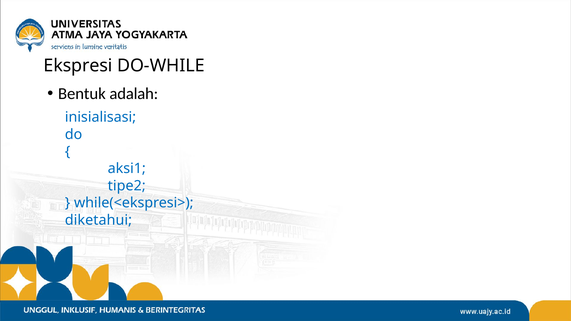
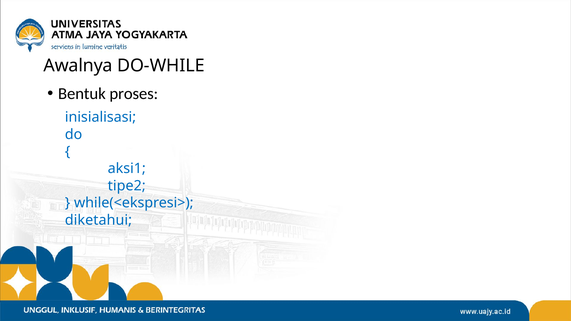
Ekspresi: Ekspresi -> Awalnya
adalah: adalah -> proses
